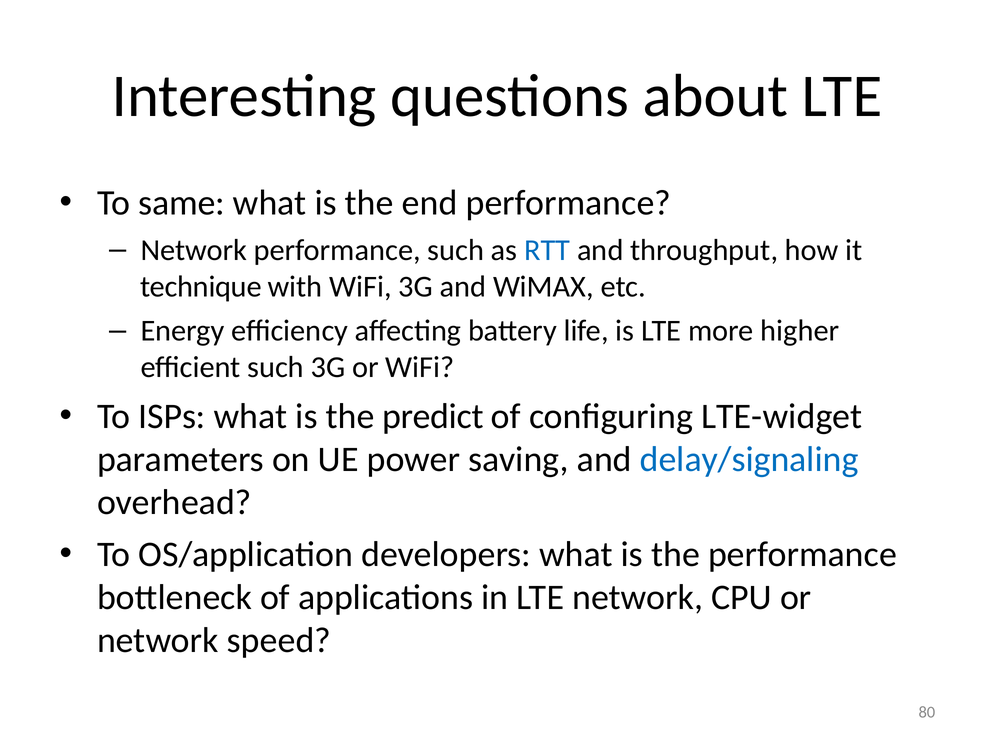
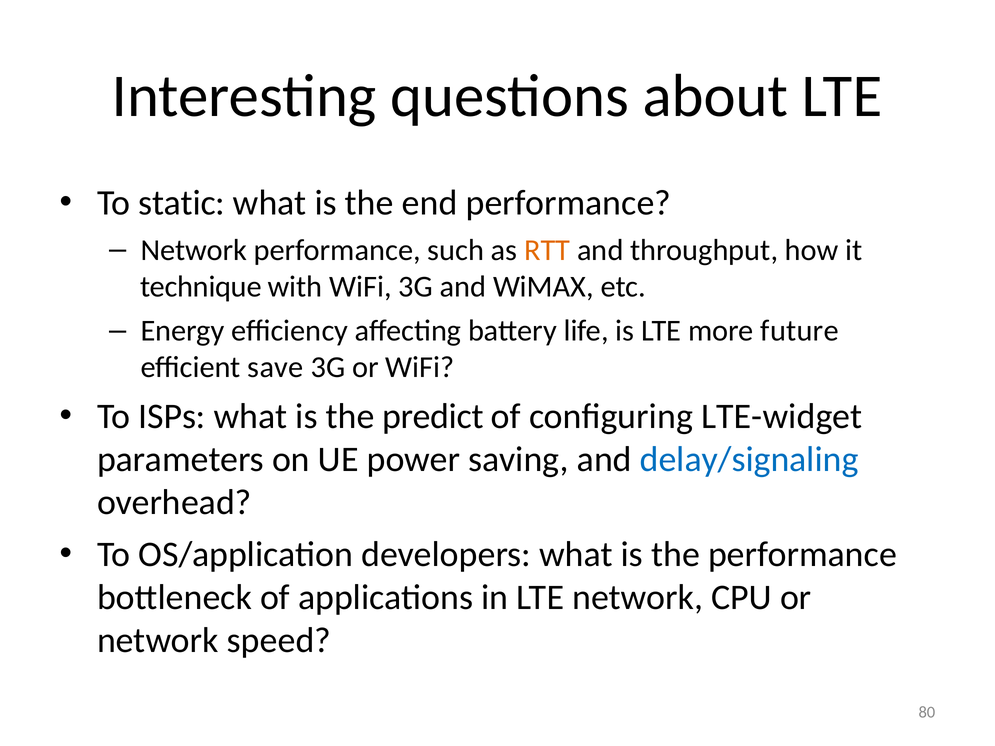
same: same -> static
RTT colour: blue -> orange
higher: higher -> future
efficient such: such -> save
